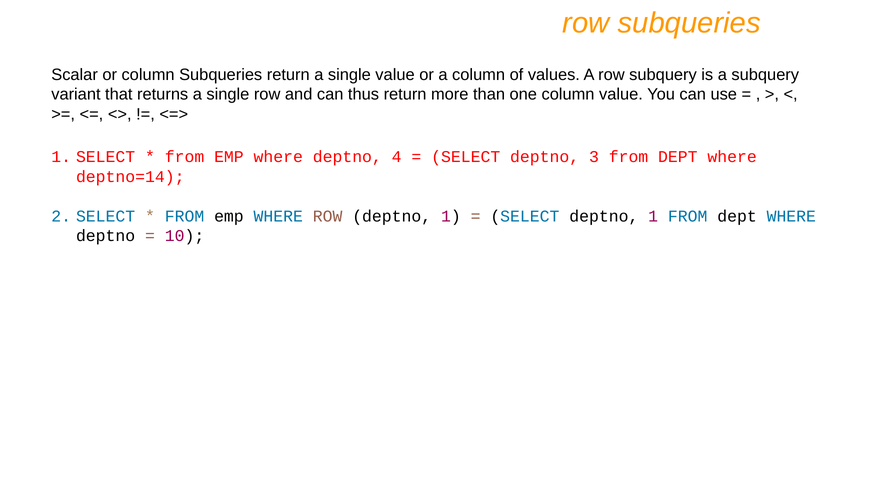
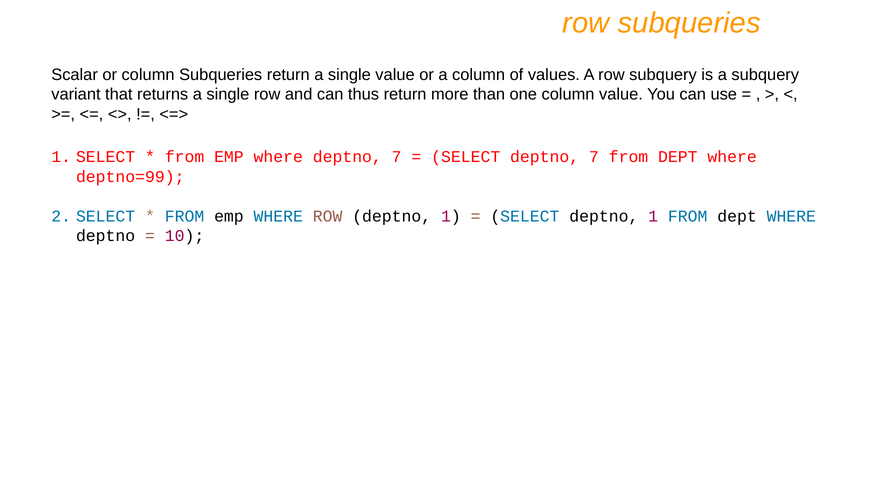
where deptno 4: 4 -> 7
SELECT deptno 3: 3 -> 7
deptno=14: deptno=14 -> deptno=99
